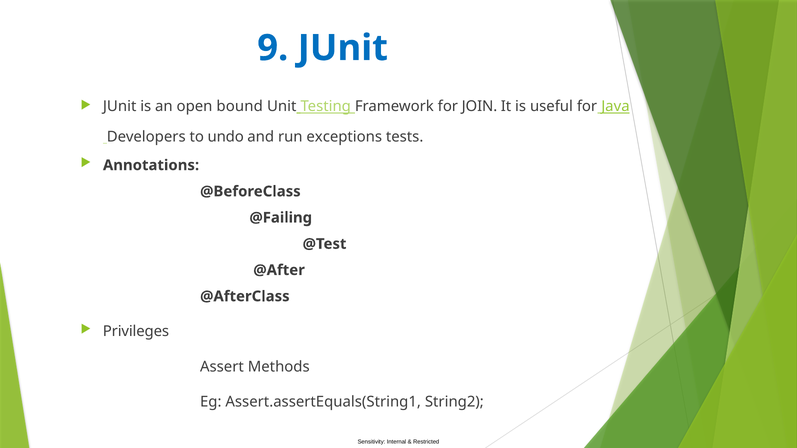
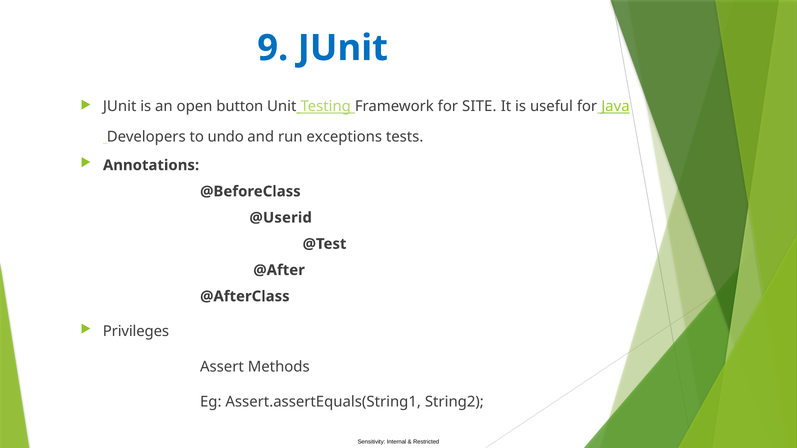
bound: bound -> button
JOIN: JOIN -> SITE
@Failing: @Failing -> @Userid
